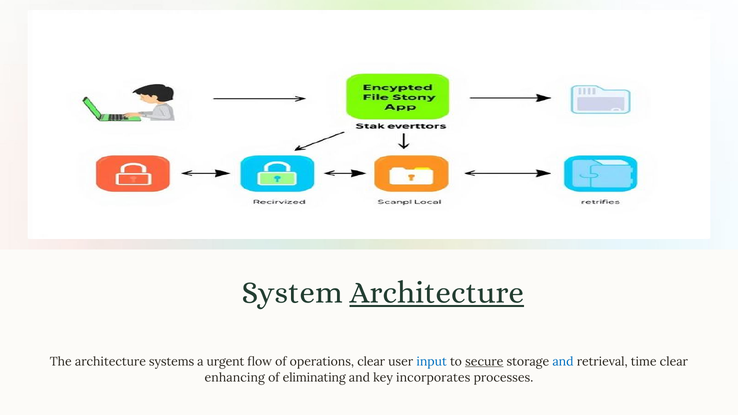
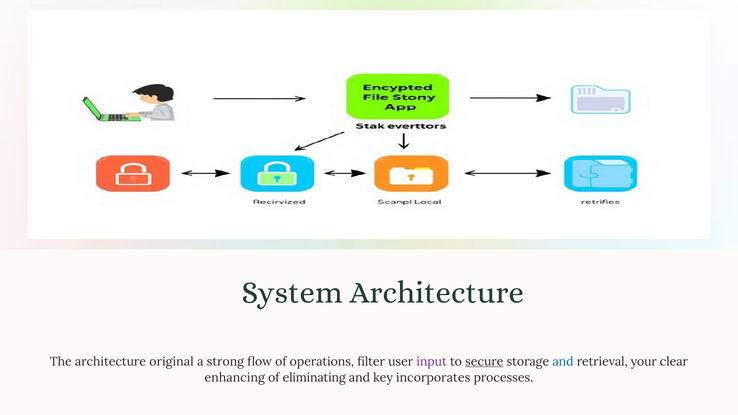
Architecture at (437, 293) underline: present -> none
systems: systems -> original
urgent: urgent -> strong
operations clear: clear -> filter
input colour: blue -> purple
time: time -> your
